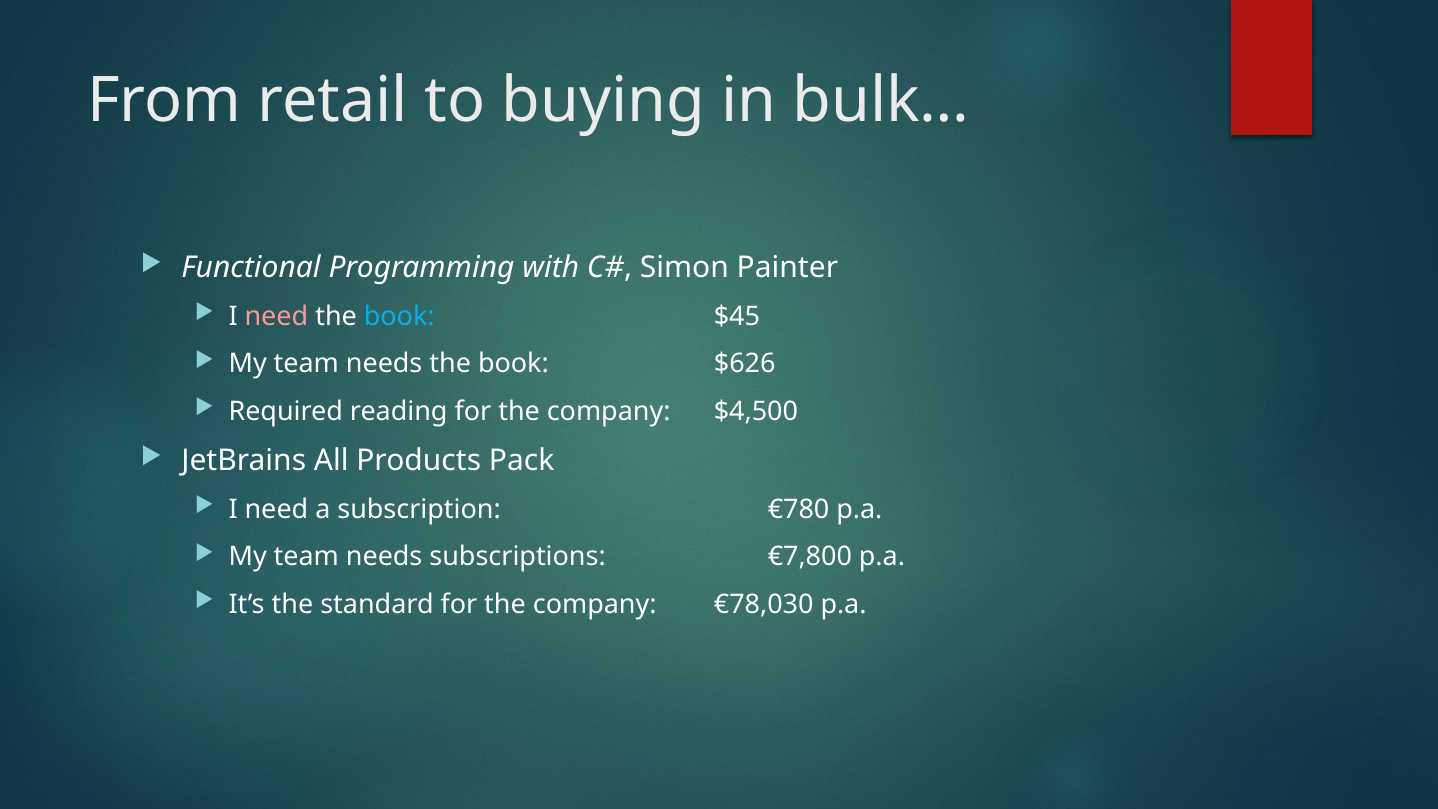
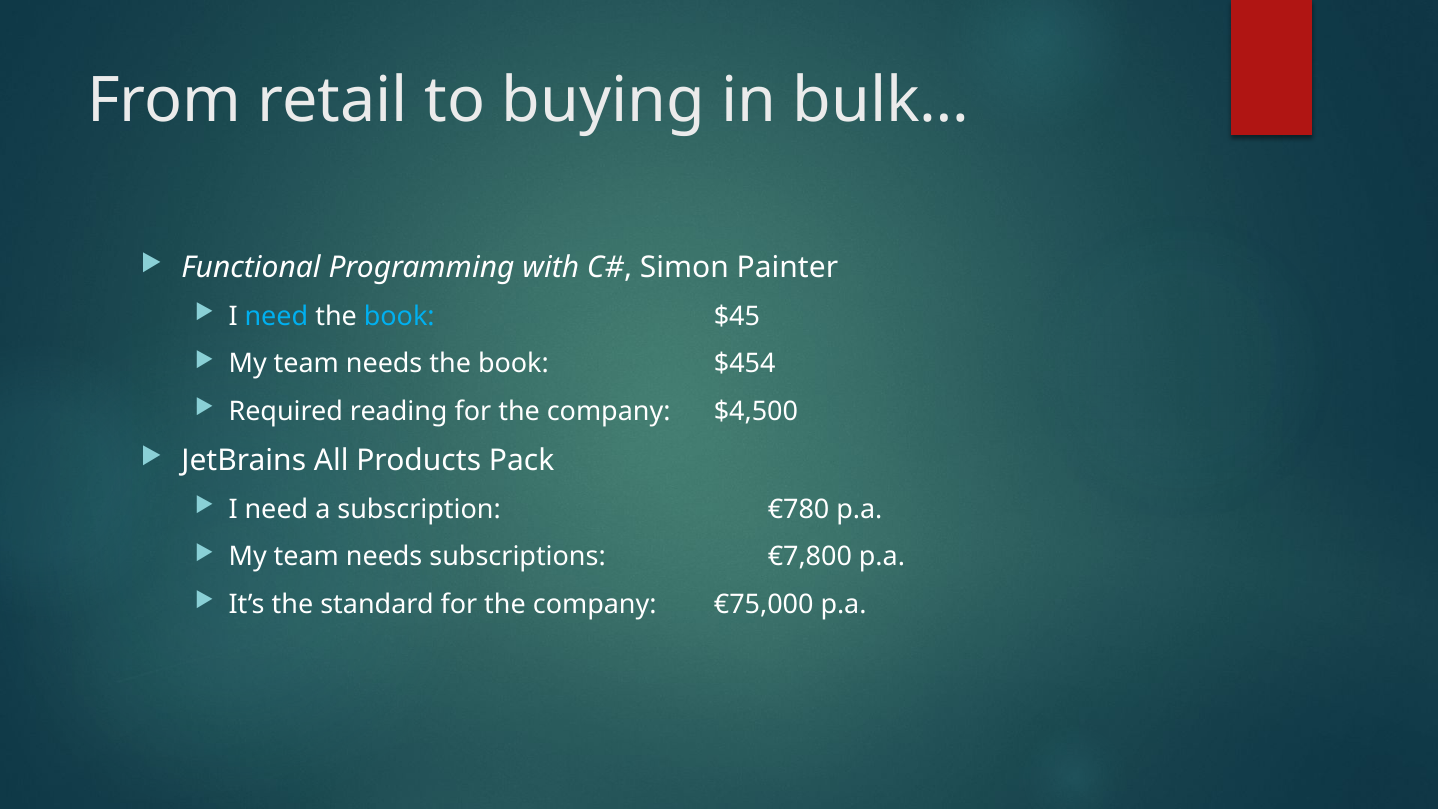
need at (276, 317) colour: pink -> light blue
$626: $626 -> $454
€78,030: €78,030 -> €75,000
